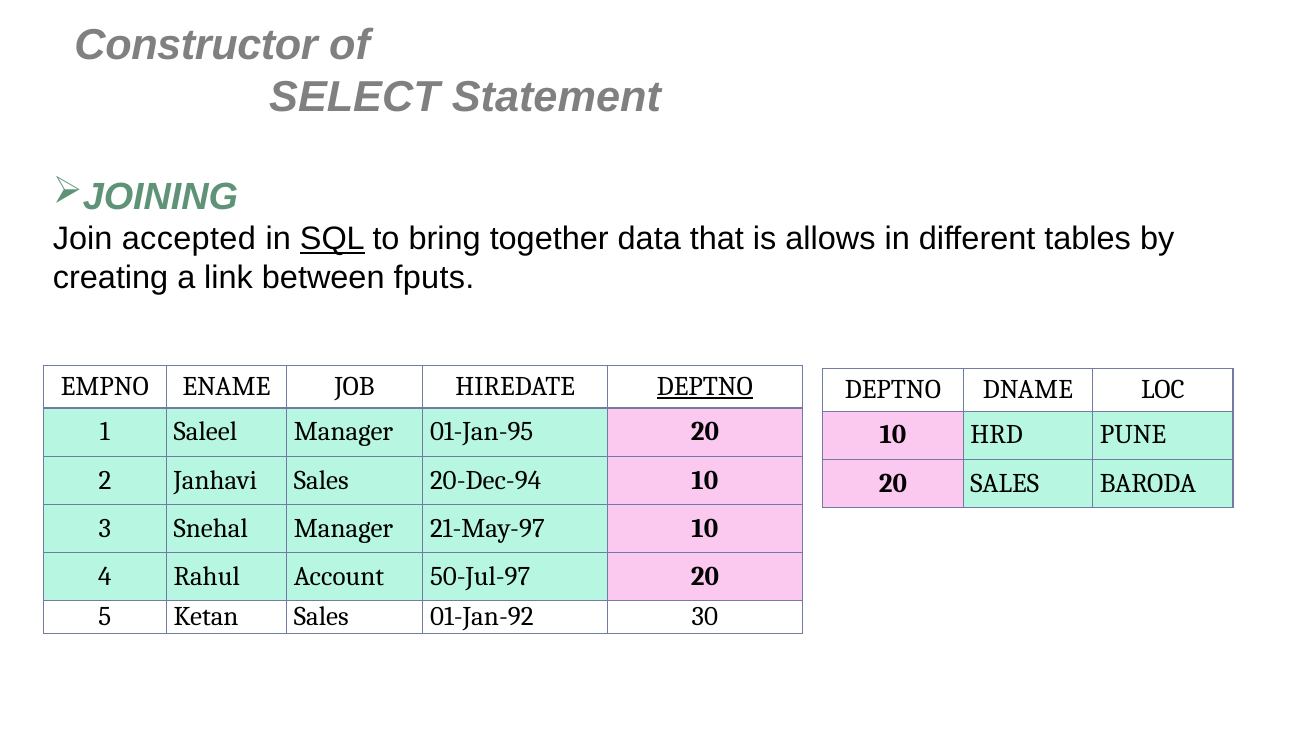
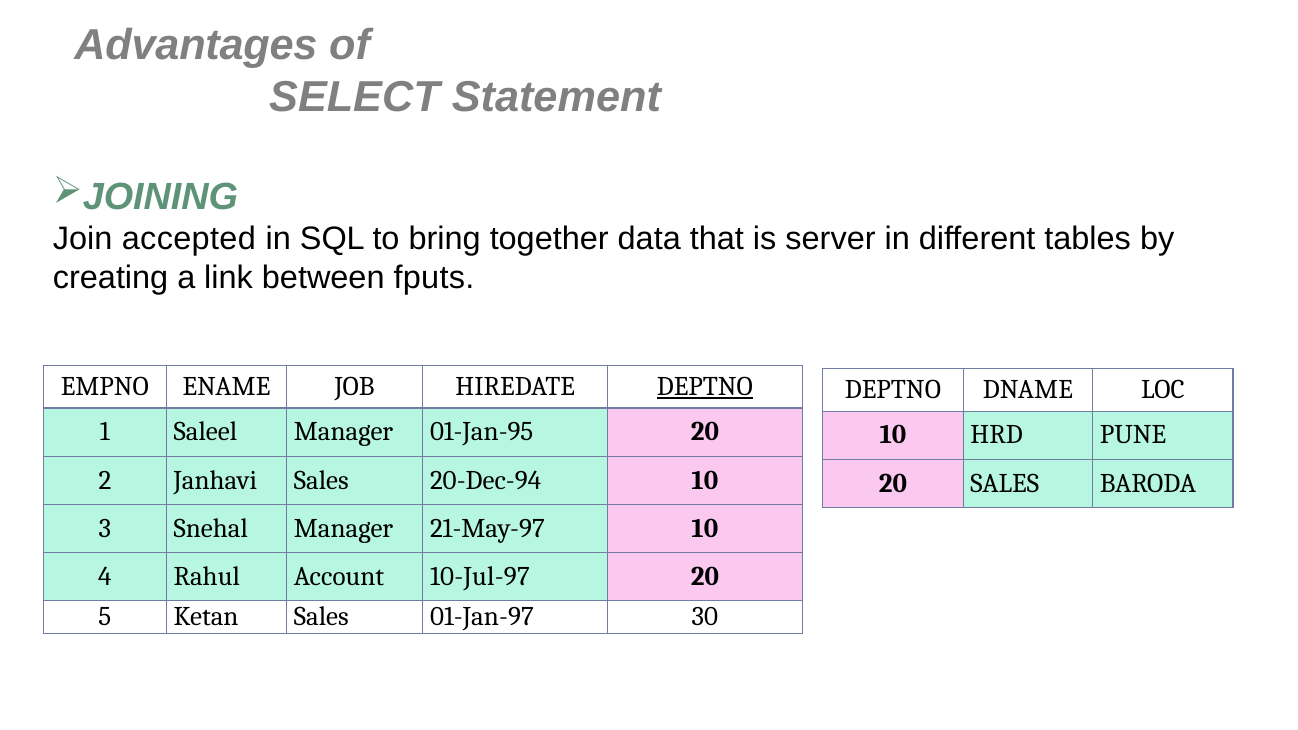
Constructor: Constructor -> Advantages
SQL underline: present -> none
allows: allows -> server
50-Jul-97: 50-Jul-97 -> 10-Jul-97
01-Jan-92: 01-Jan-92 -> 01-Jan-97
